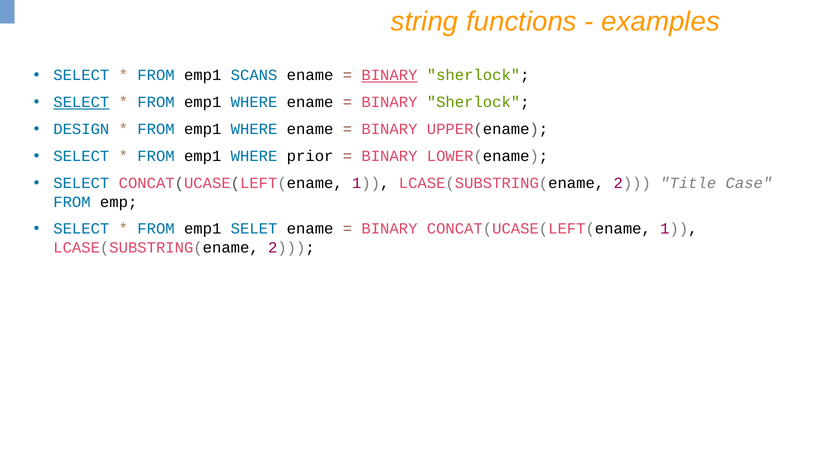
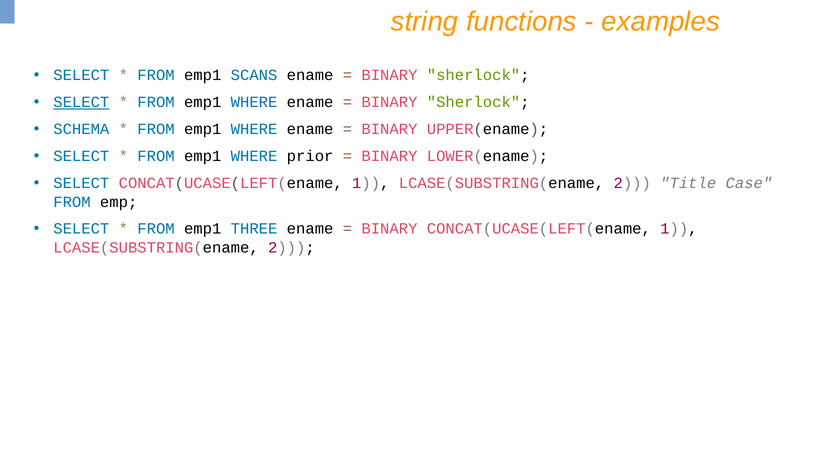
BINARY at (389, 75) underline: present -> none
DESIGN: DESIGN -> SCHEMA
SELET: SELET -> THREE
